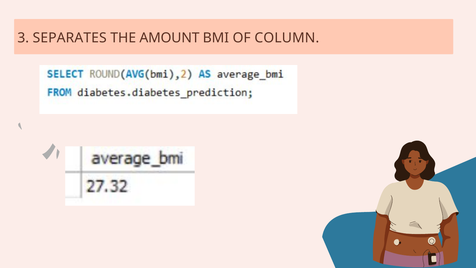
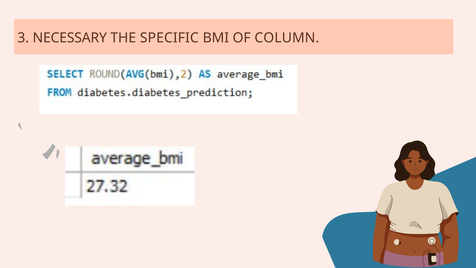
SEPARATES: SEPARATES -> NECESSARY
AMOUNT: AMOUNT -> SPECIFIC
